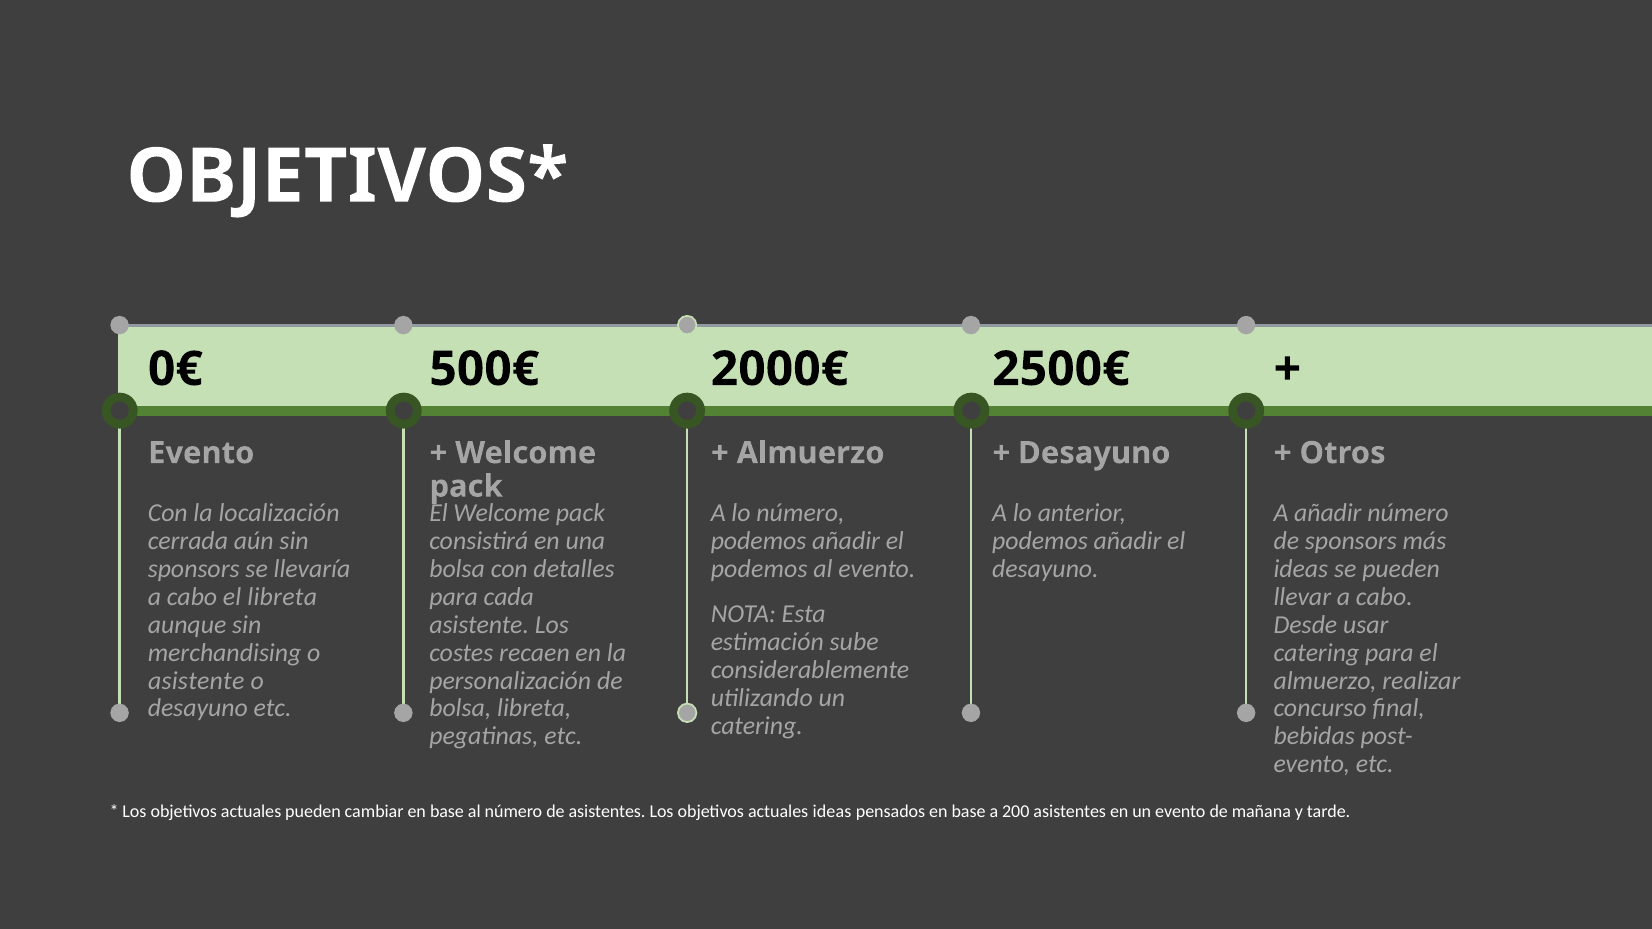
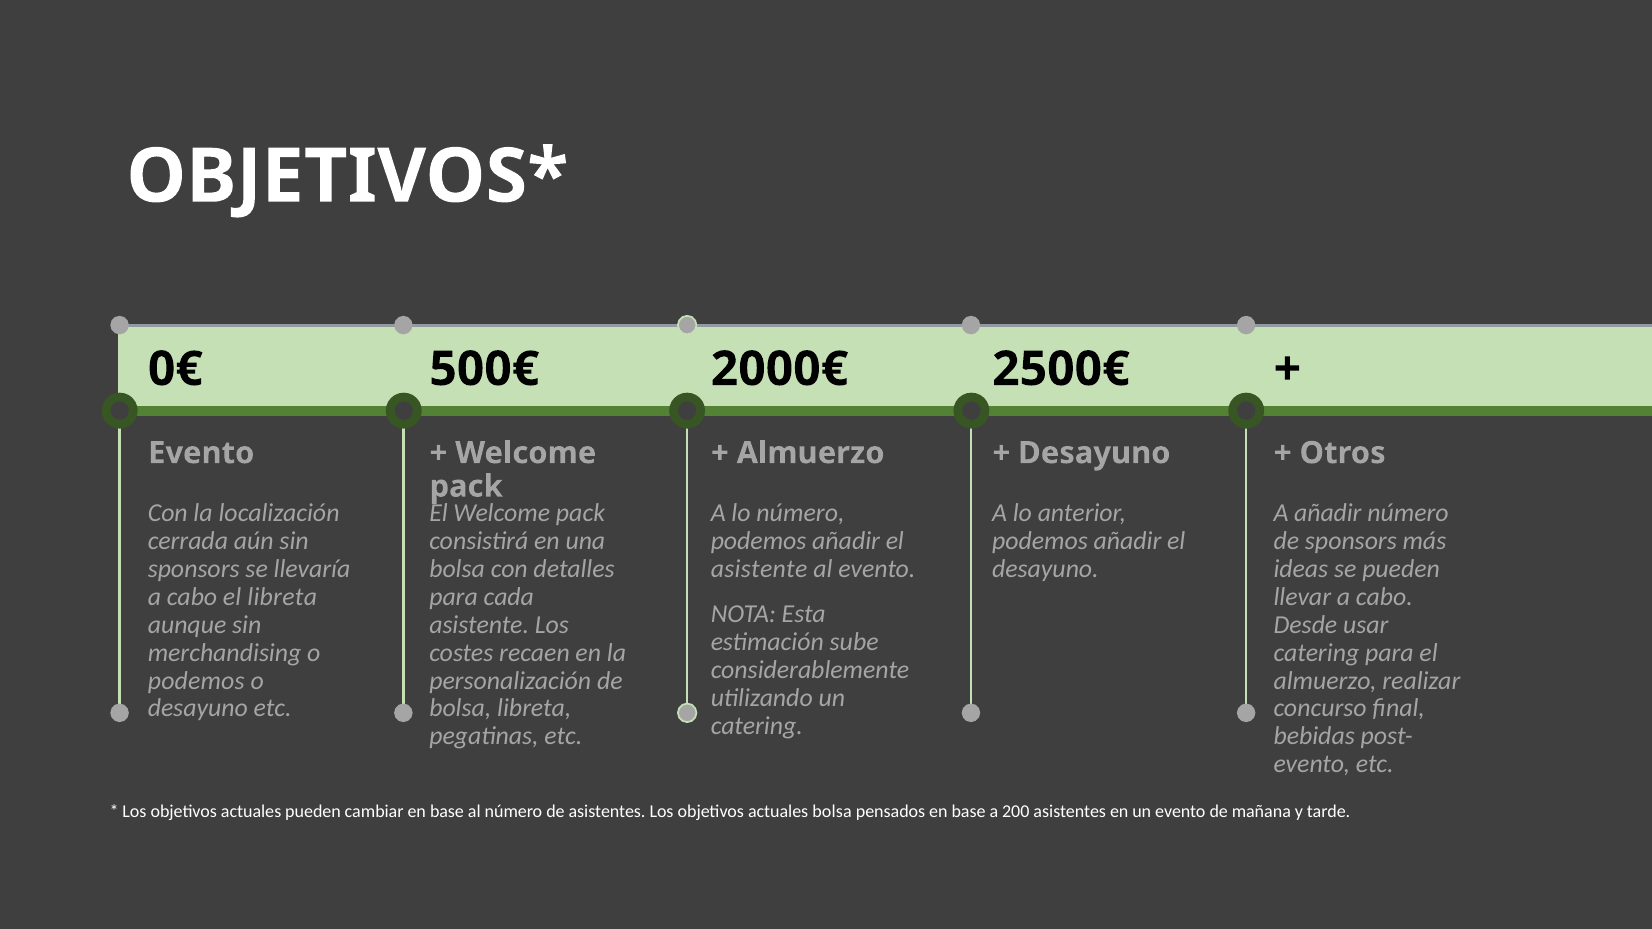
podemos at (759, 569): podemos -> asistente
asistente at (196, 681): asistente -> podemos
actuales ideas: ideas -> bolsa
